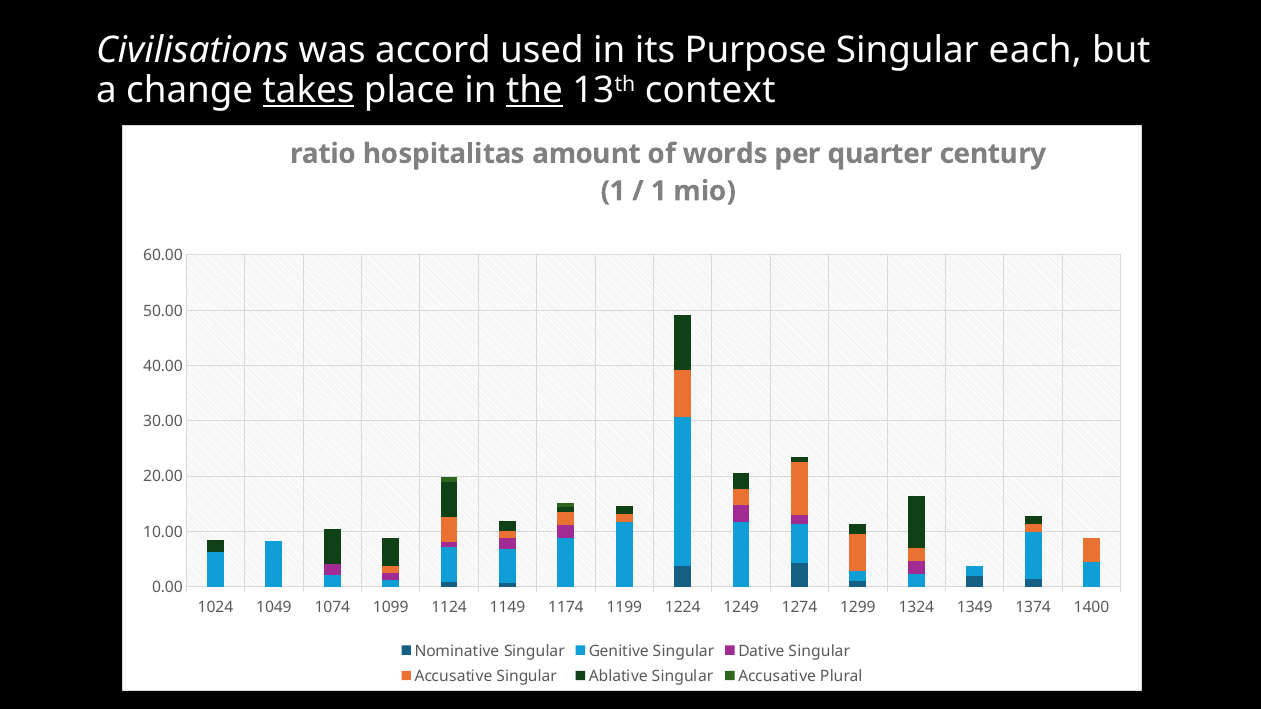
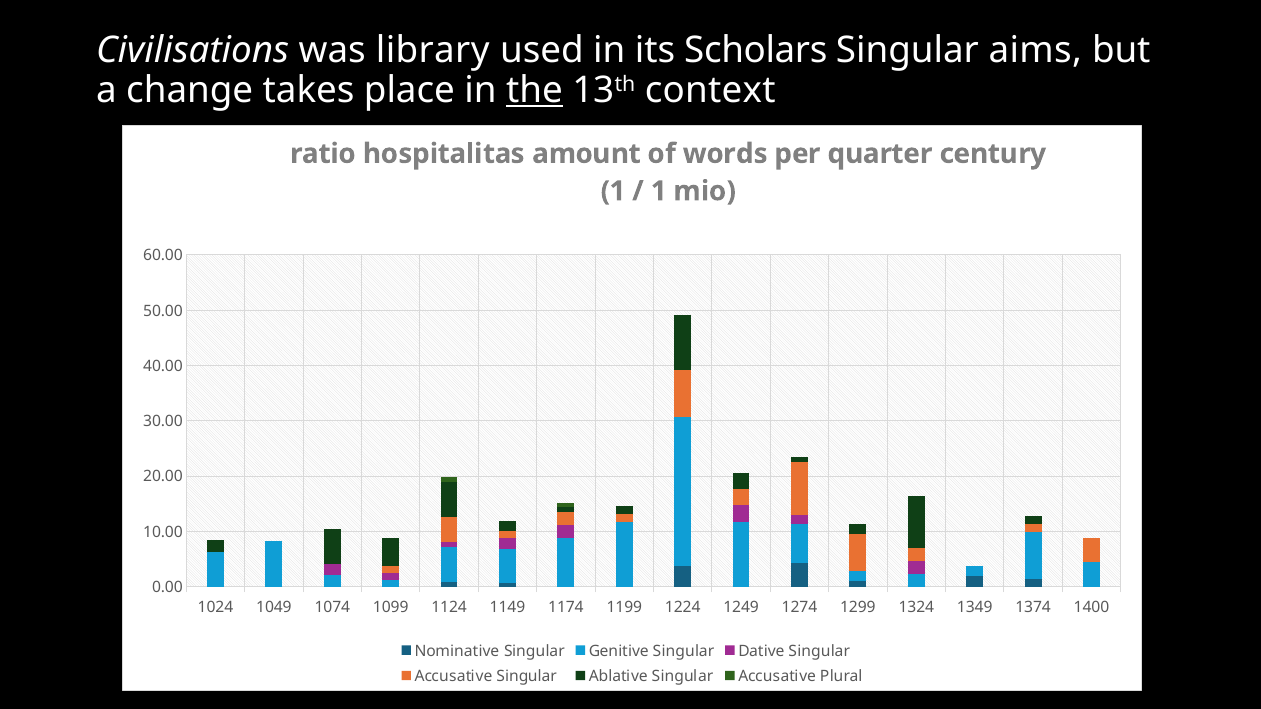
accord: accord -> library
Purpose: Purpose -> Scholars
each: each -> aims
takes underline: present -> none
